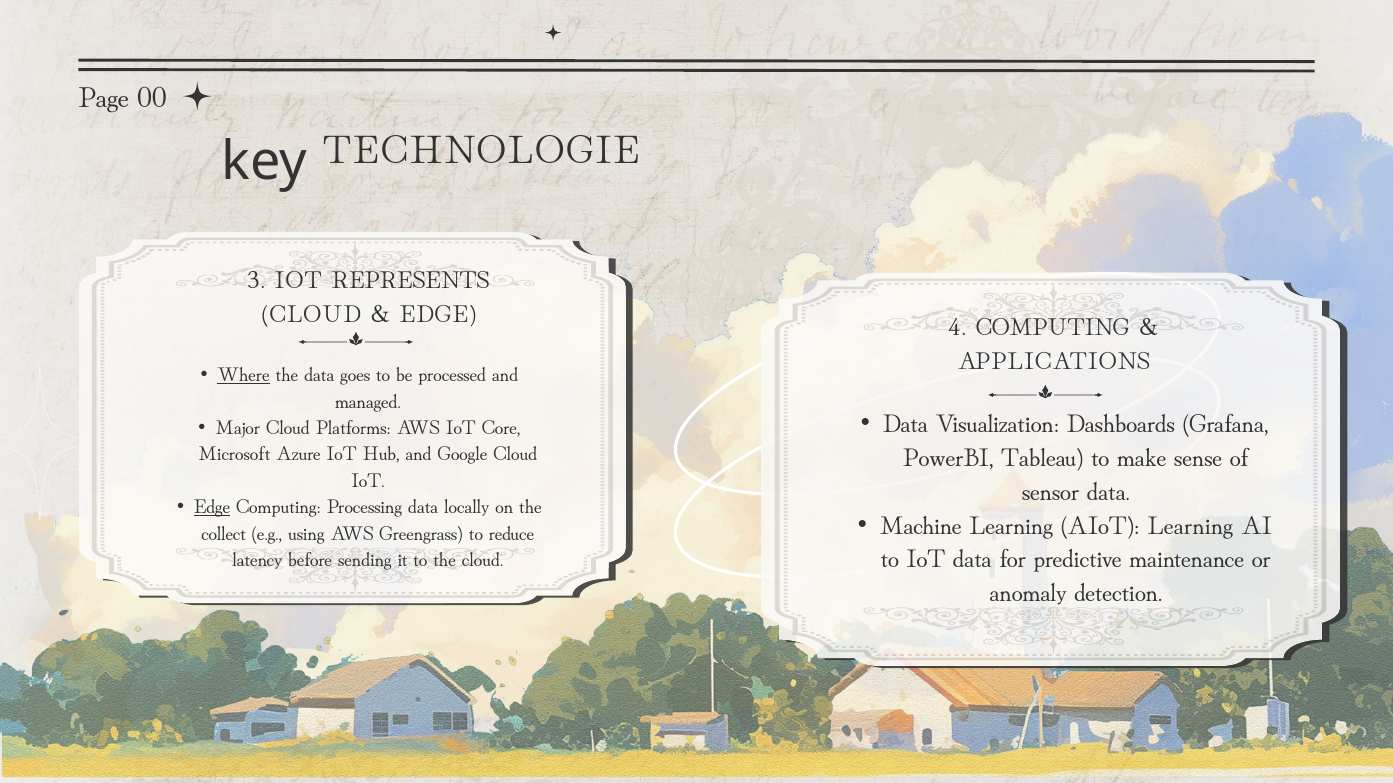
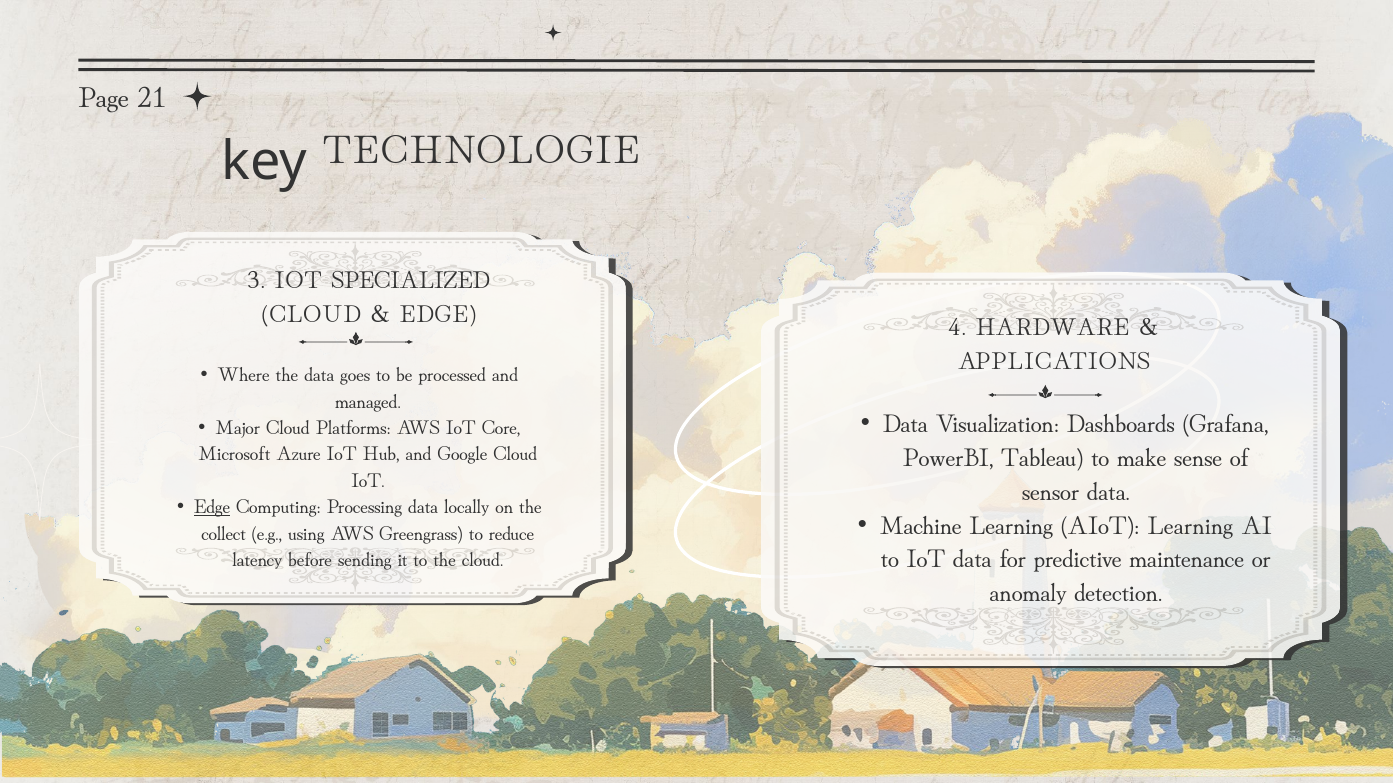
00: 00 -> 21
REPRESENTS: REPRESENTS -> SPECIALIZED
4 COMPUTING: COMPUTING -> HARDWARE
Where underline: present -> none
